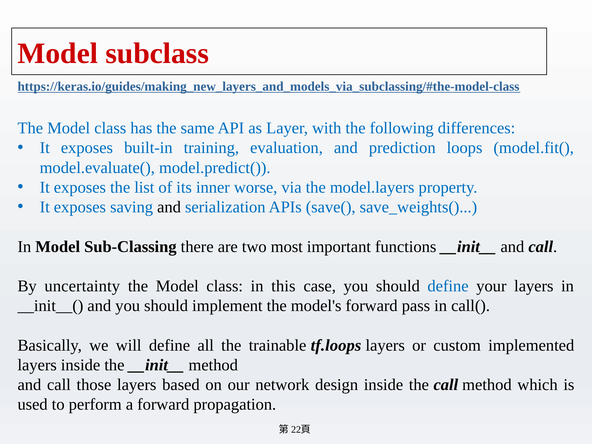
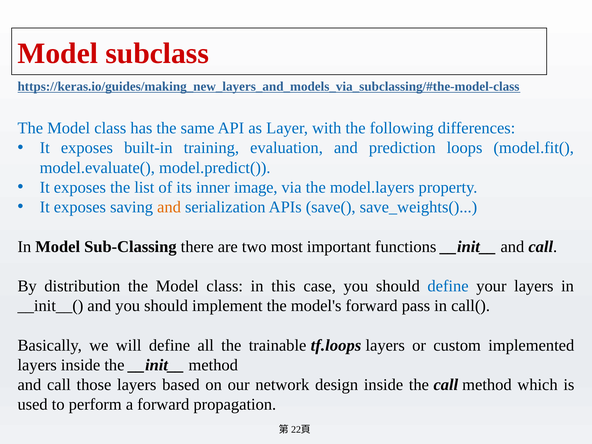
worse: worse -> image
and at (169, 207) colour: black -> orange
uncertainty: uncertainty -> distribution
